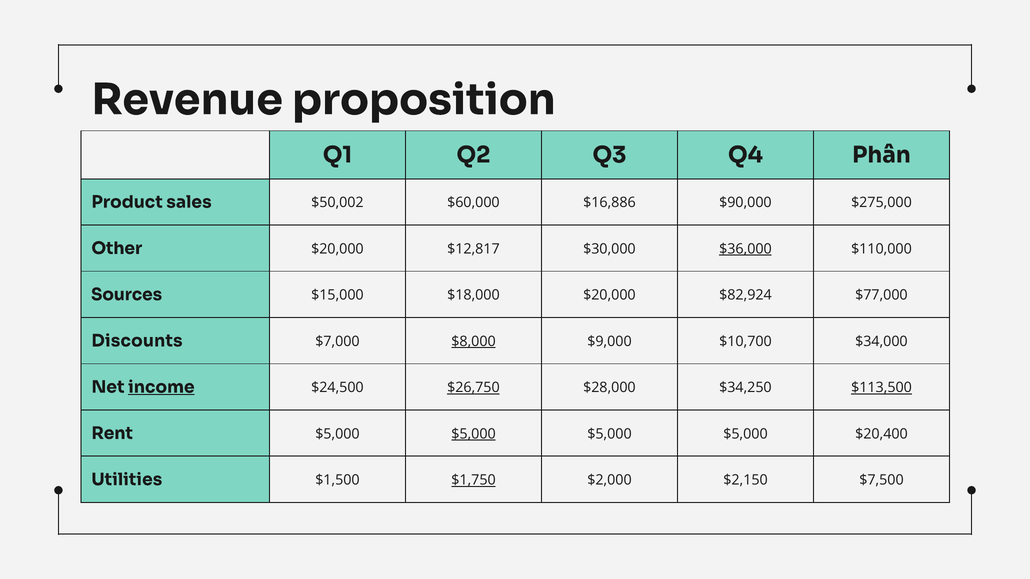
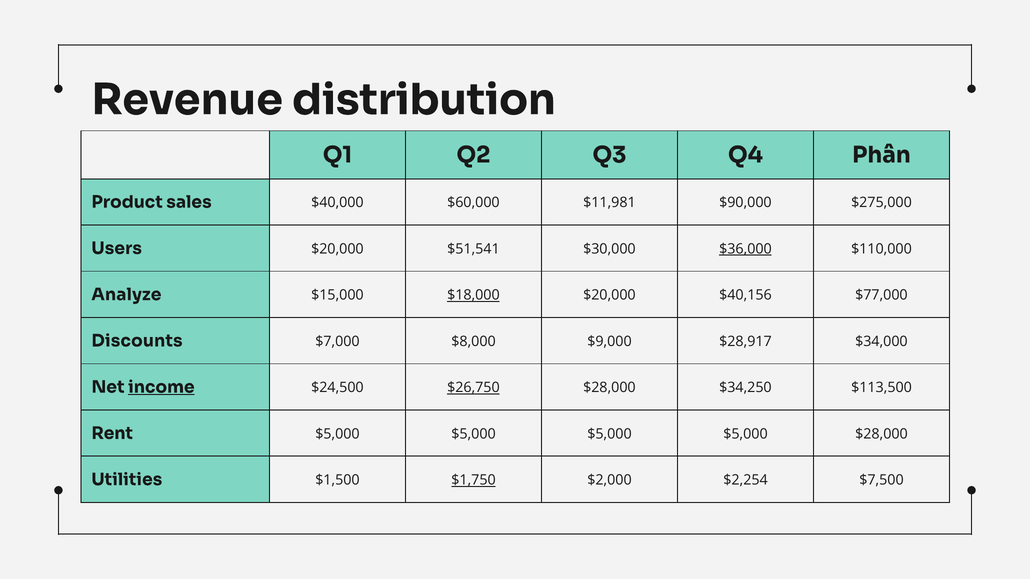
proposition: proposition -> distribution
$50,002: $50,002 -> $40,000
$16,886: $16,886 -> $11,981
Other: Other -> Users
$12,817: $12,817 -> $51,541
Sources: Sources -> Analyze
$18,000 underline: none -> present
$82,924: $82,924 -> $40,156
$8,000 underline: present -> none
$10,700: $10,700 -> $28,917
$113,500 underline: present -> none
$5,000 at (473, 434) underline: present -> none
$5,000 $20,400: $20,400 -> $28,000
$2,150: $2,150 -> $2,254
